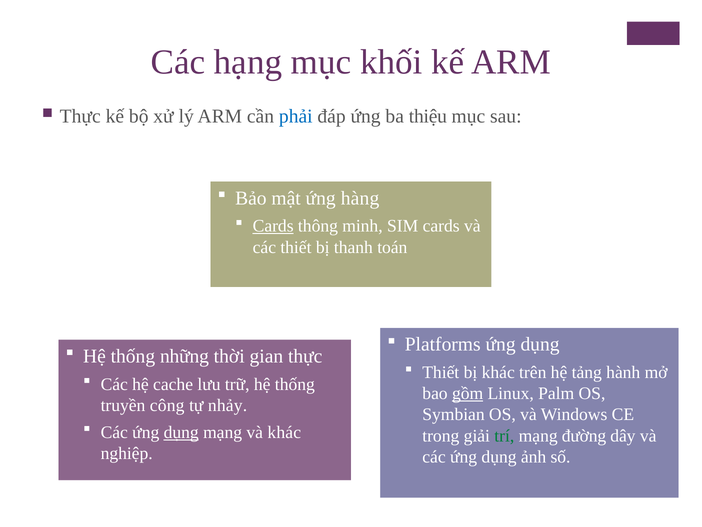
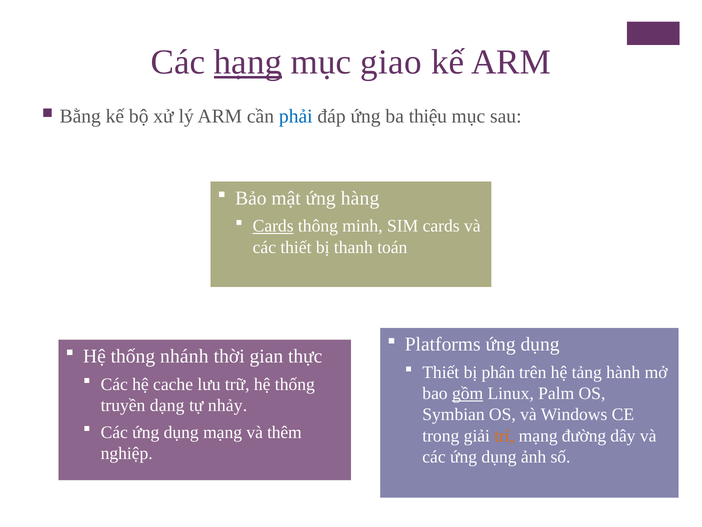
hạng underline: none -> present
khối: khối -> giao
Thực at (80, 116): Thực -> Bằng
những: những -> nhánh
bị khác: khác -> phân
công: công -> dạng
dụng at (181, 432) underline: present -> none
và khác: khác -> thêm
trí colour: green -> orange
